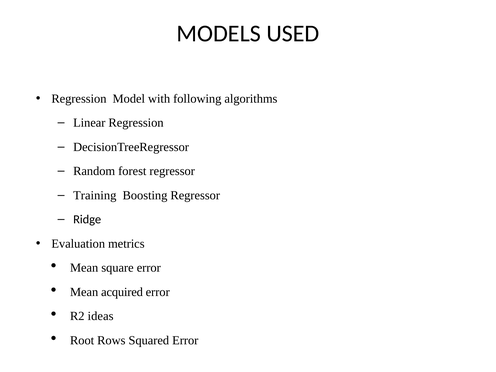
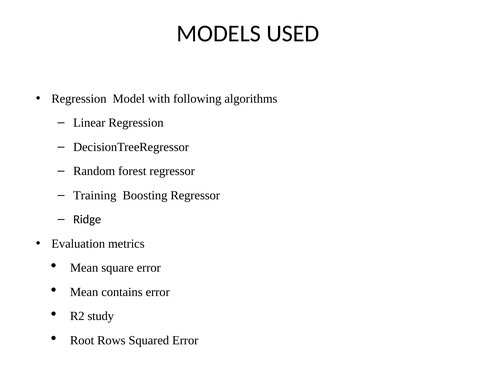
acquired: acquired -> contains
ideas: ideas -> study
